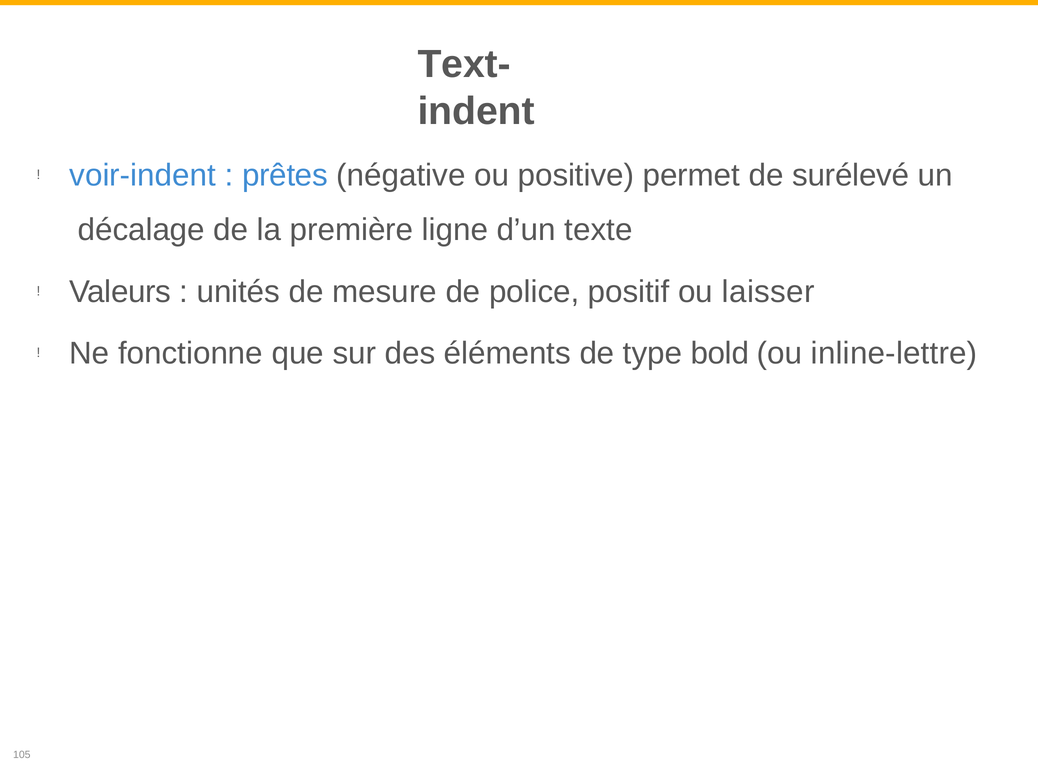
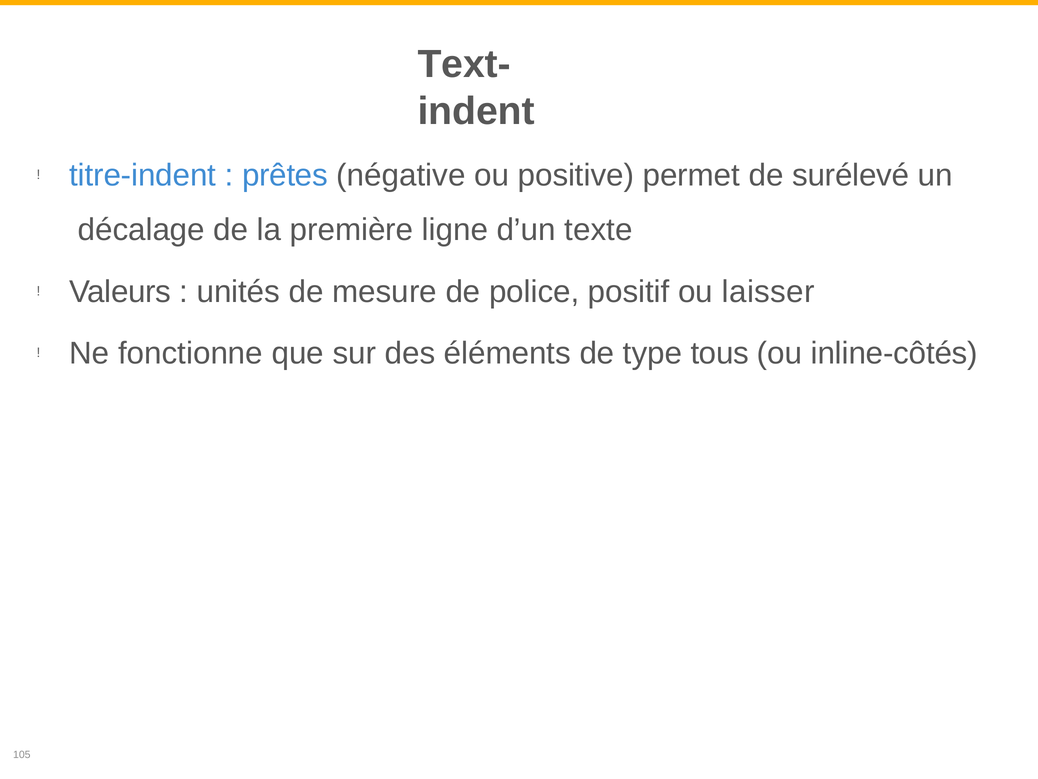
voir-indent: voir-indent -> titre-indent
bold: bold -> tous
inline-lettre: inline-lettre -> inline-côtés
